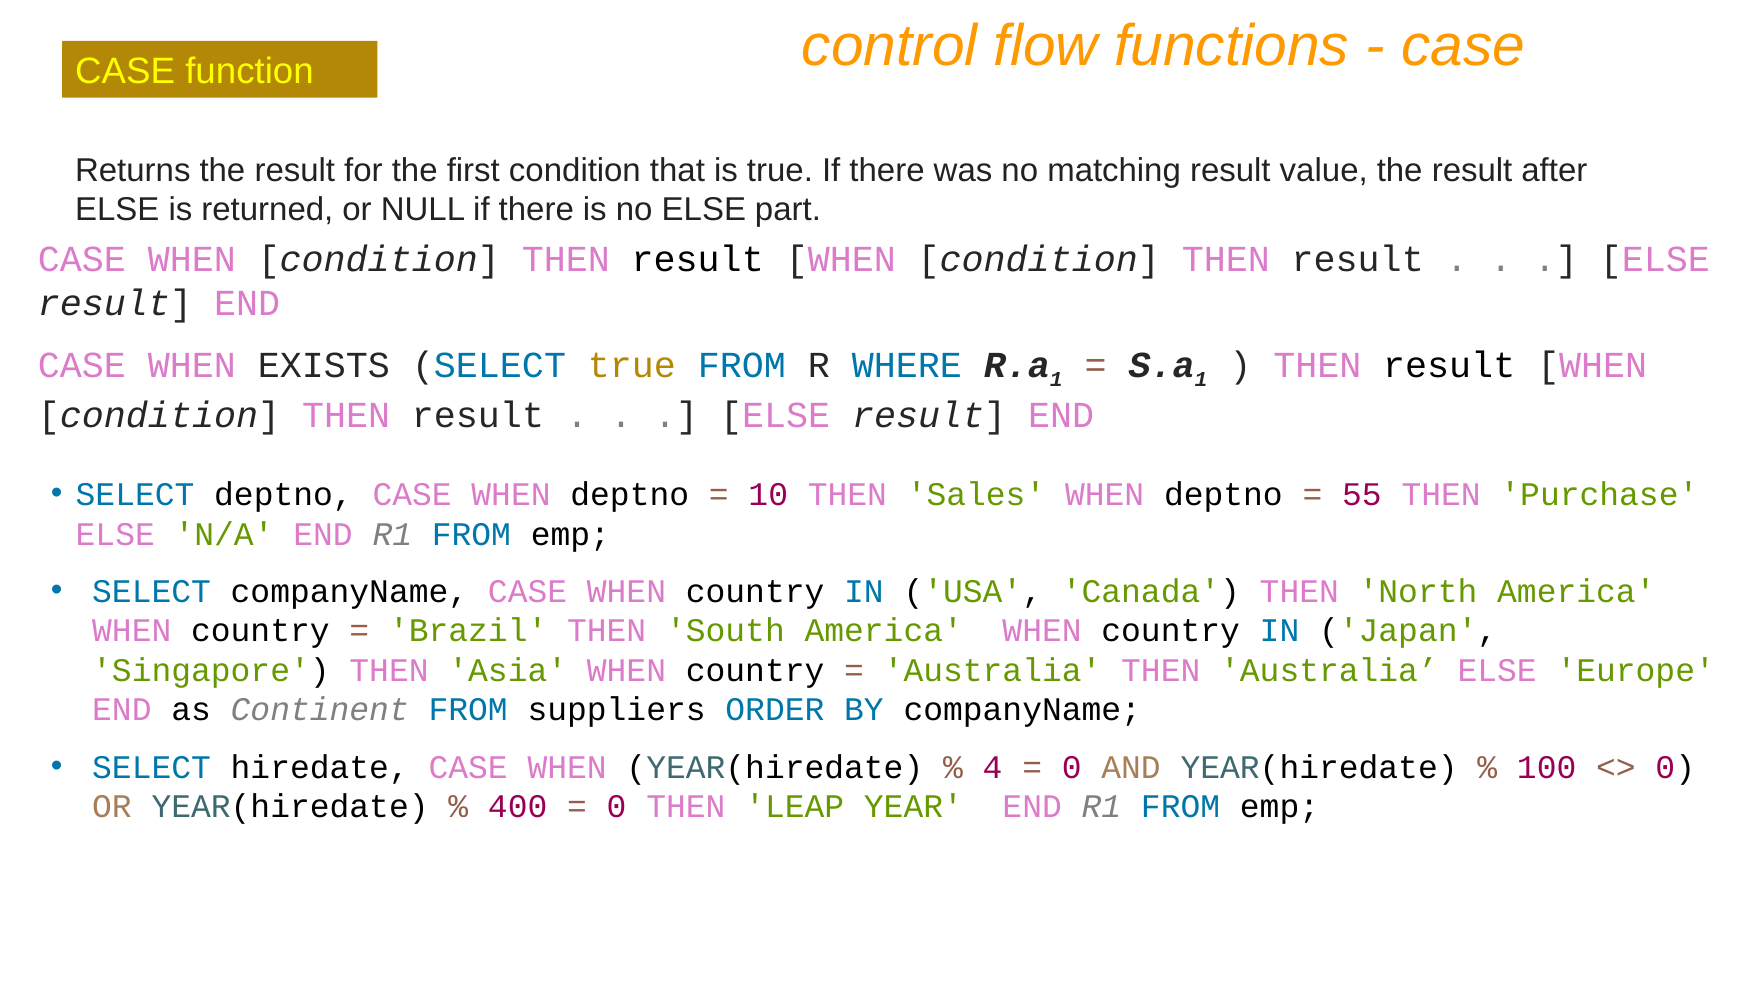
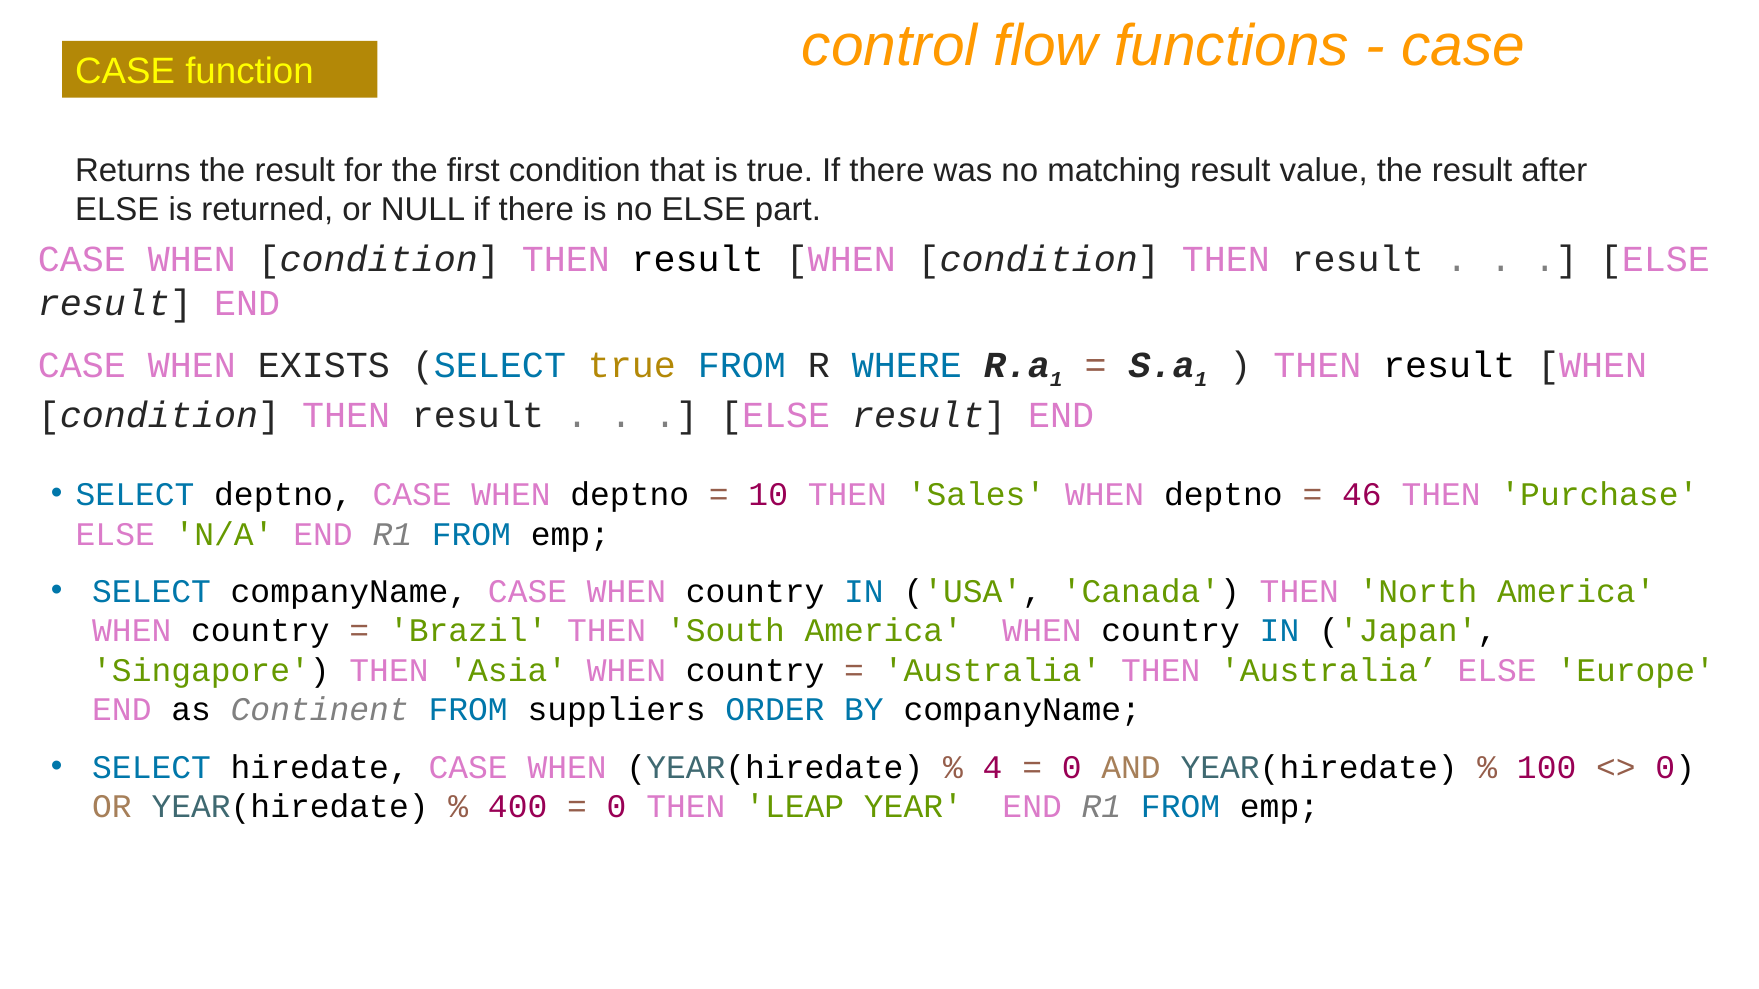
55: 55 -> 46
